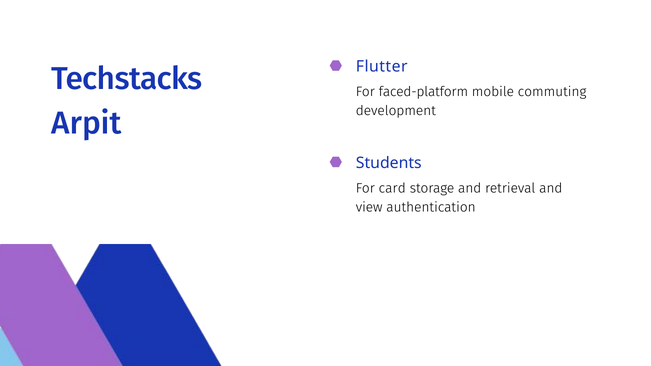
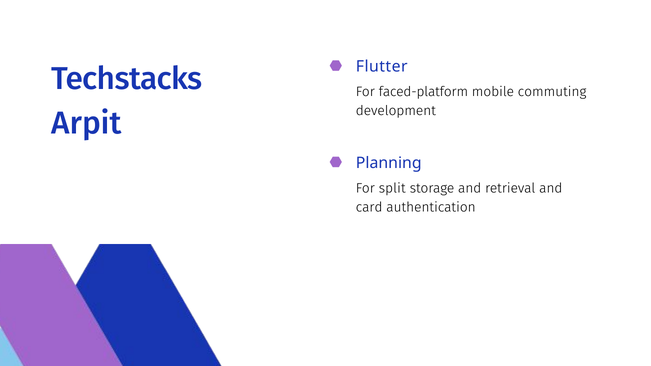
Students: Students -> Planning
card: card -> split
view: view -> card
